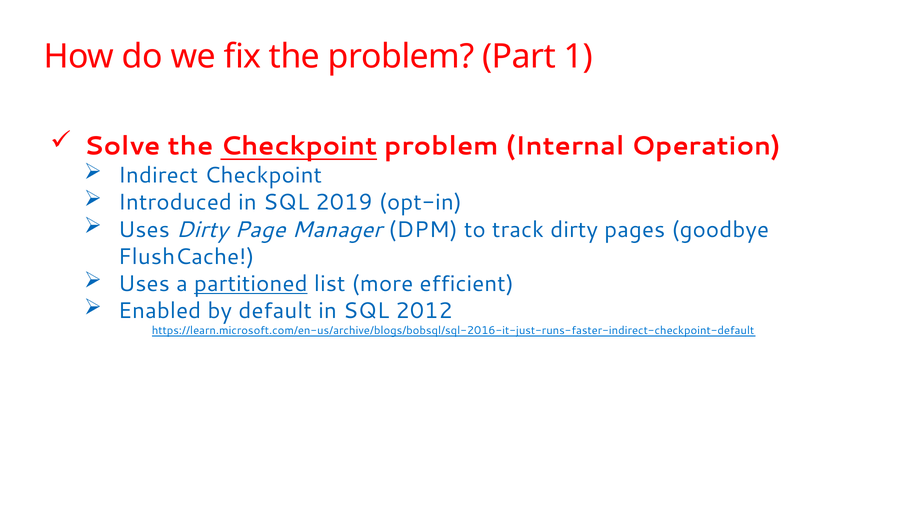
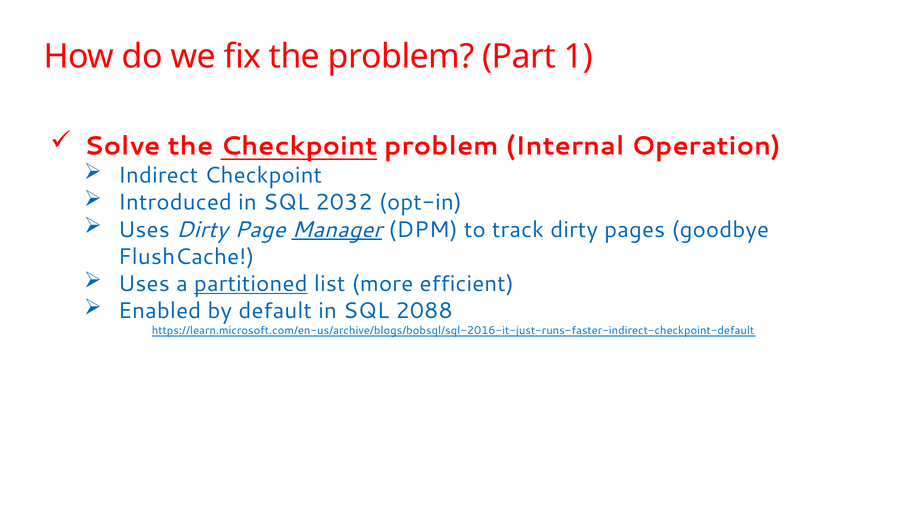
2019: 2019 -> 2032
Manager underline: none -> present
2012: 2012 -> 2088
